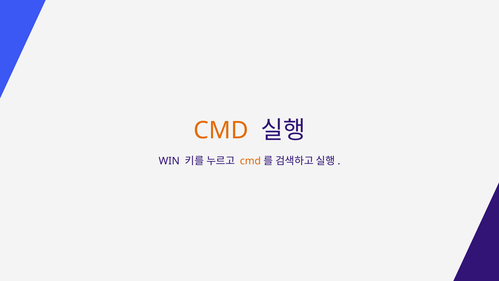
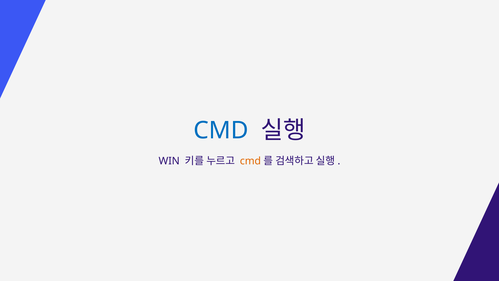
CMD at (221, 130) colour: orange -> blue
